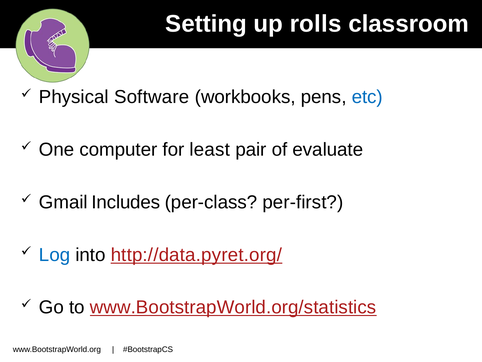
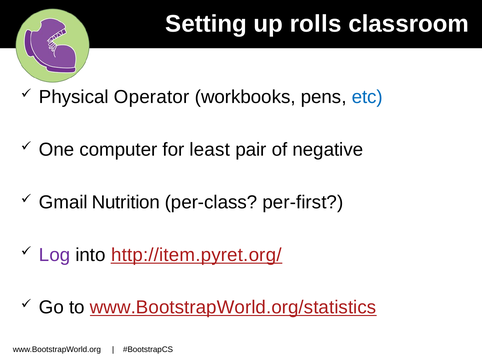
Software: Software -> Operator
evaluate: evaluate -> negative
Includes: Includes -> Nutrition
Log colour: blue -> purple
http://data.pyret.org/: http://data.pyret.org/ -> http://item.pyret.org/
